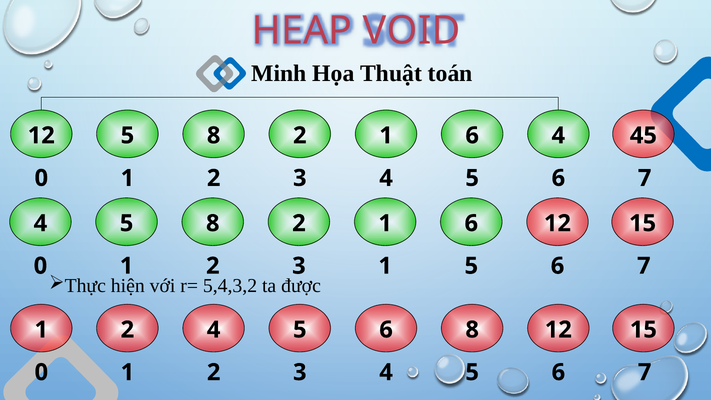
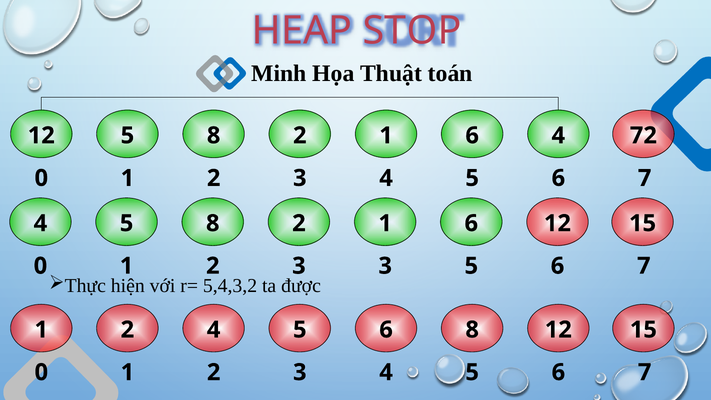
VOID: VOID -> STOP
45: 45 -> 72
1 at (385, 266): 1 -> 3
